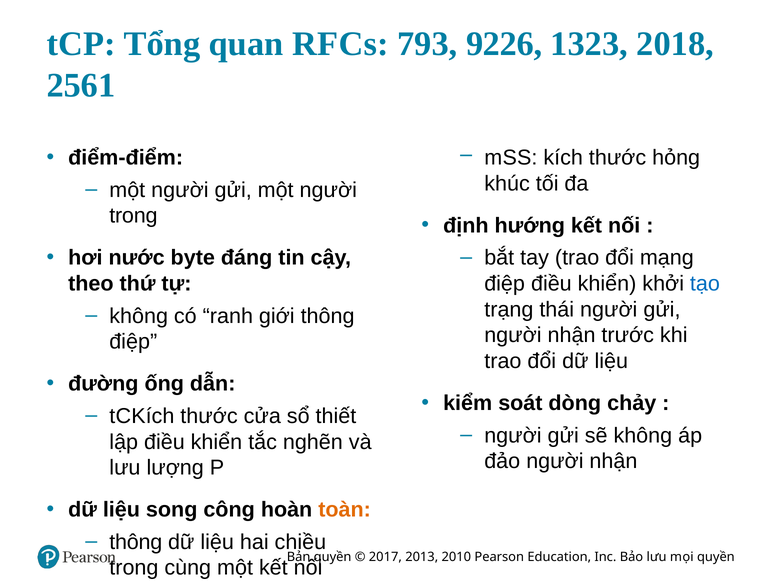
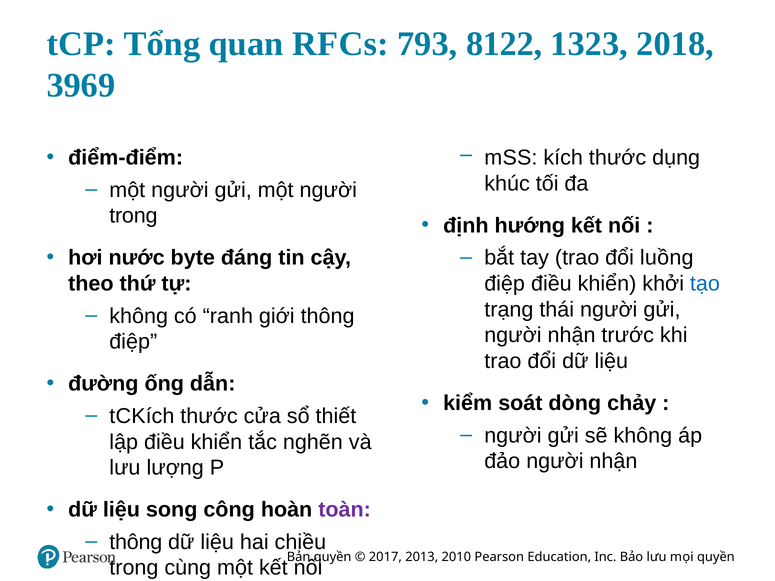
9226: 9226 -> 8122
2561: 2561 -> 3969
hỏng: hỏng -> dụng
mạng: mạng -> luồng
toàn colour: orange -> purple
